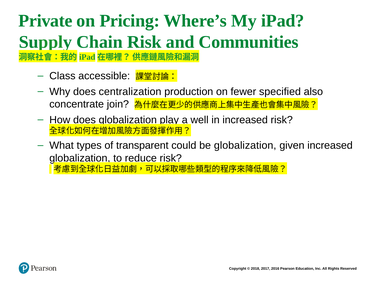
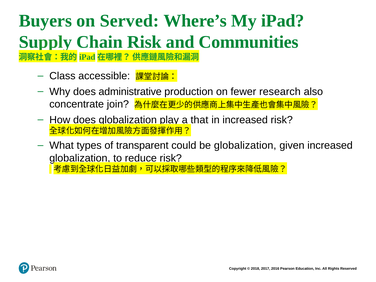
Private: Private -> Buyers
Pricing: Pricing -> Served
centralization: centralization -> administrative
specified: specified -> research
well: well -> that
